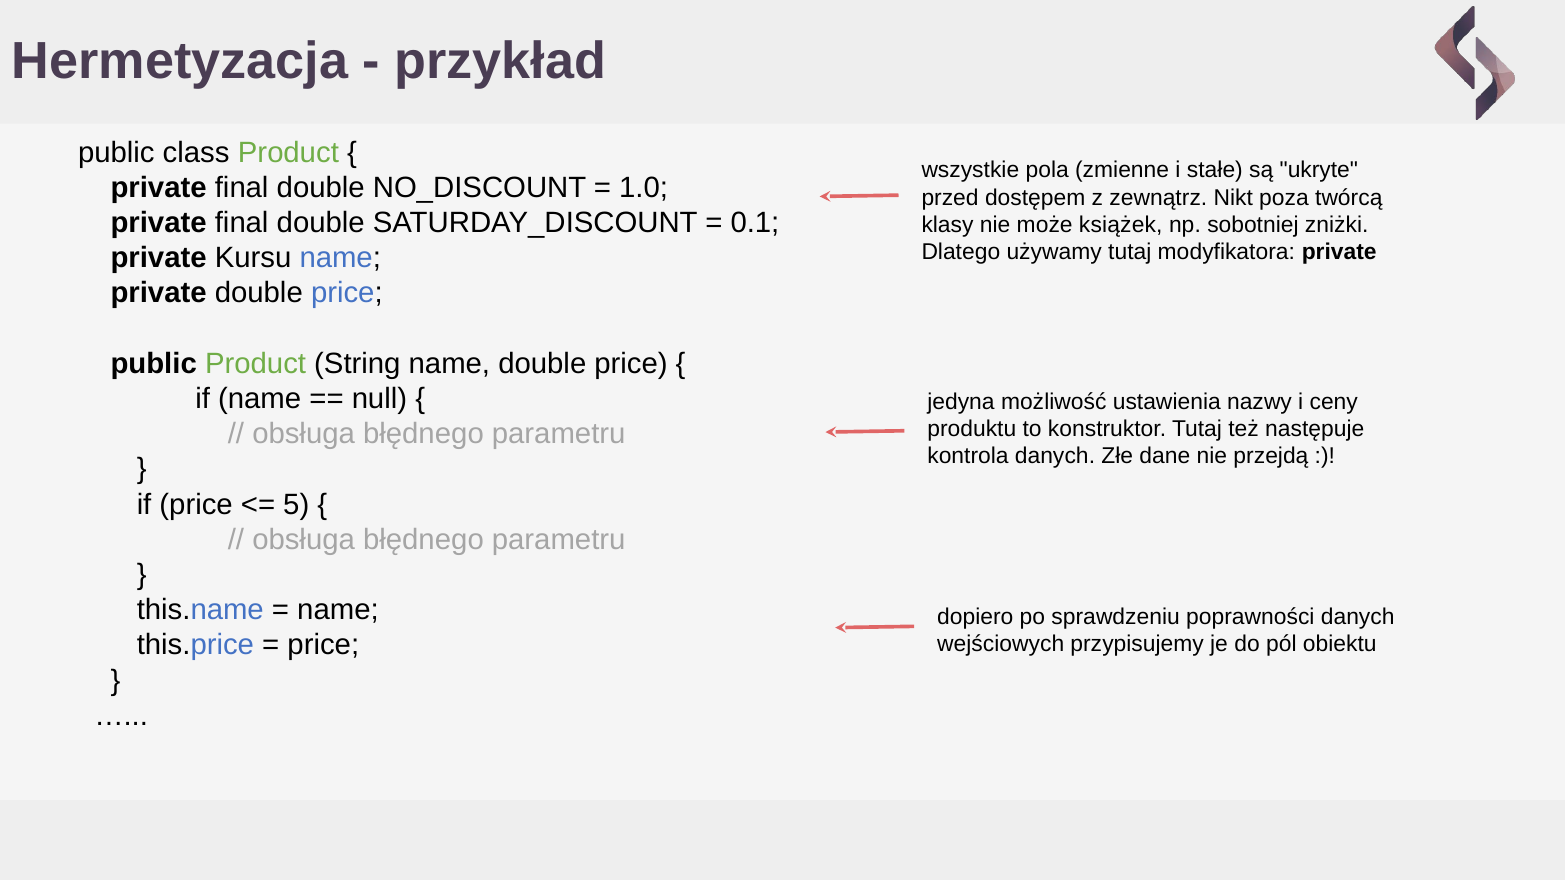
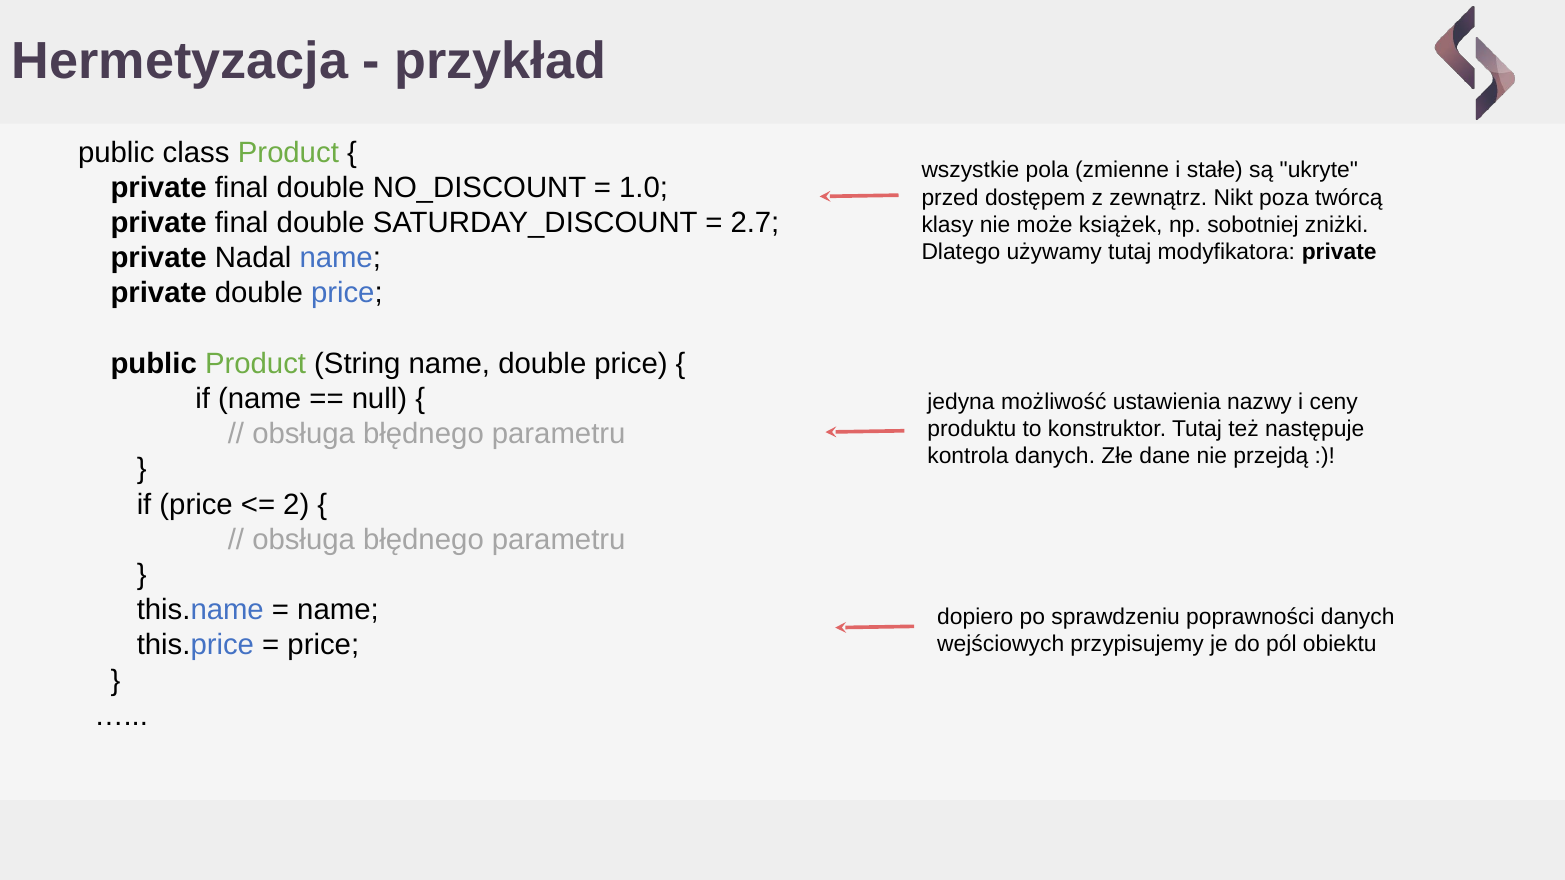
0.1: 0.1 -> 2.7
Kursu: Kursu -> Nadal
5: 5 -> 2
